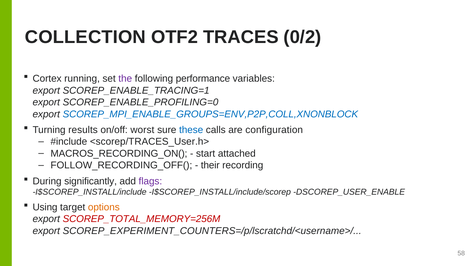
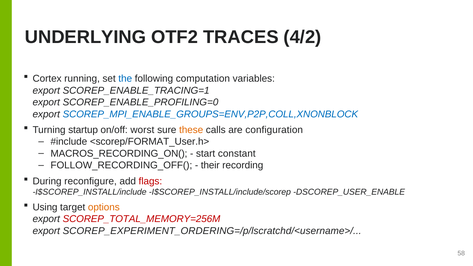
COLLECTION: COLLECTION -> UNDERLYING
0/2: 0/2 -> 4/2
the colour: purple -> blue
performance: performance -> computation
results: results -> startup
these colour: blue -> orange
<scorep/TRACES_User.h>: <scorep/TRACES_User.h> -> <scorep/FORMAT_User.h>
attached: attached -> constant
significantly: significantly -> reconfigure
flags colour: purple -> red
SCOREP_EXPERIMENT_COUNTERS=/p/lscratchd/<username>/: SCOREP_EXPERIMENT_COUNTERS=/p/lscratchd/<username>/ -> SCOREP_EXPERIMENT_ORDERING=/p/lscratchd/<username>/
